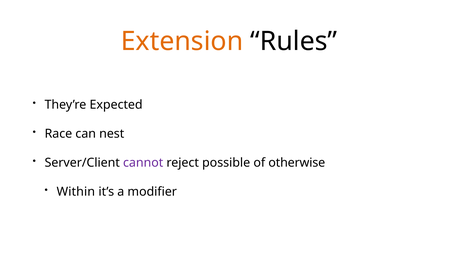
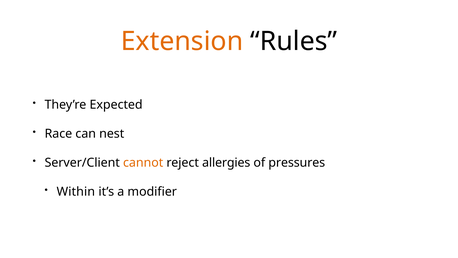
cannot colour: purple -> orange
possible: possible -> allergies
otherwise: otherwise -> pressures
